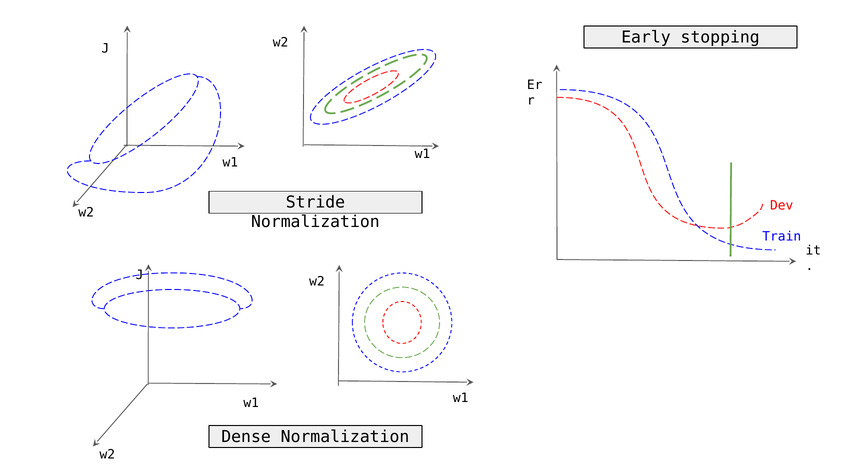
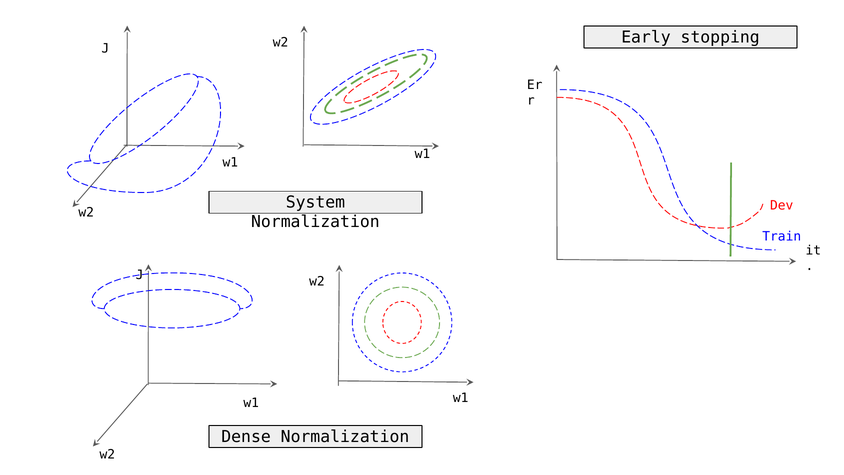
Stride: Stride -> System
